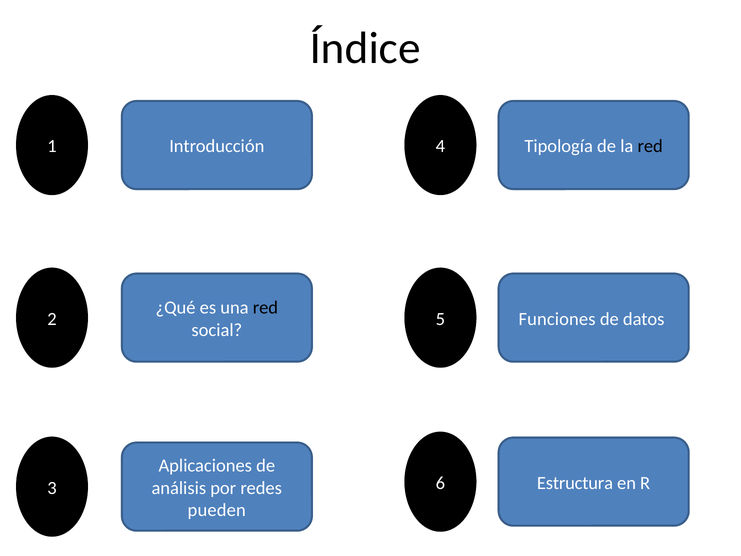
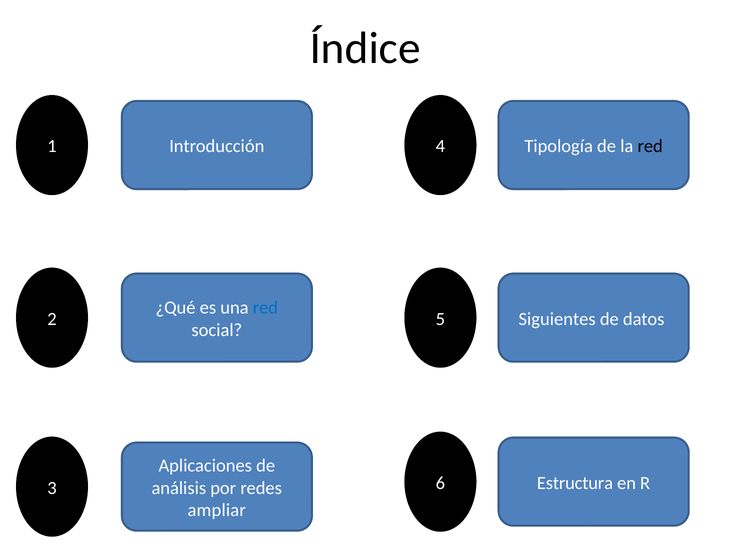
red at (265, 308) colour: black -> blue
Funciones: Funciones -> Siguientes
pueden: pueden -> ampliar
